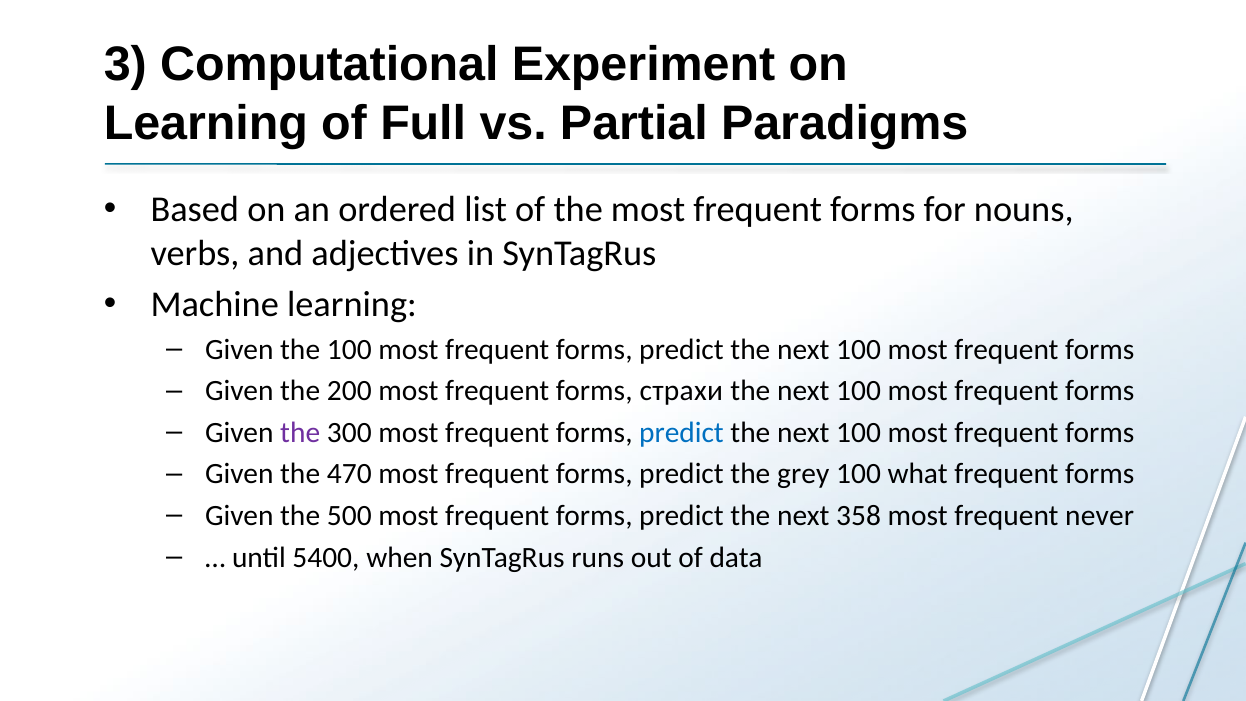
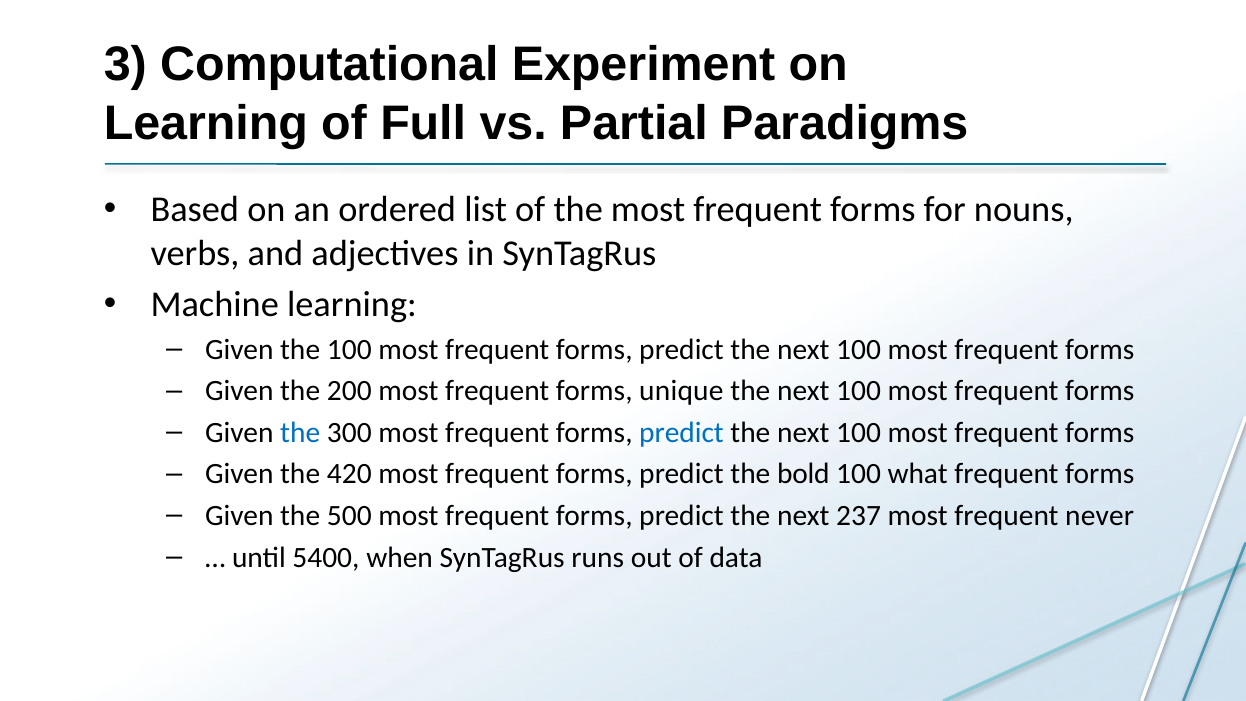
страхи: страхи -> unique
the at (300, 433) colour: purple -> blue
470: 470 -> 420
grey: grey -> bold
358: 358 -> 237
